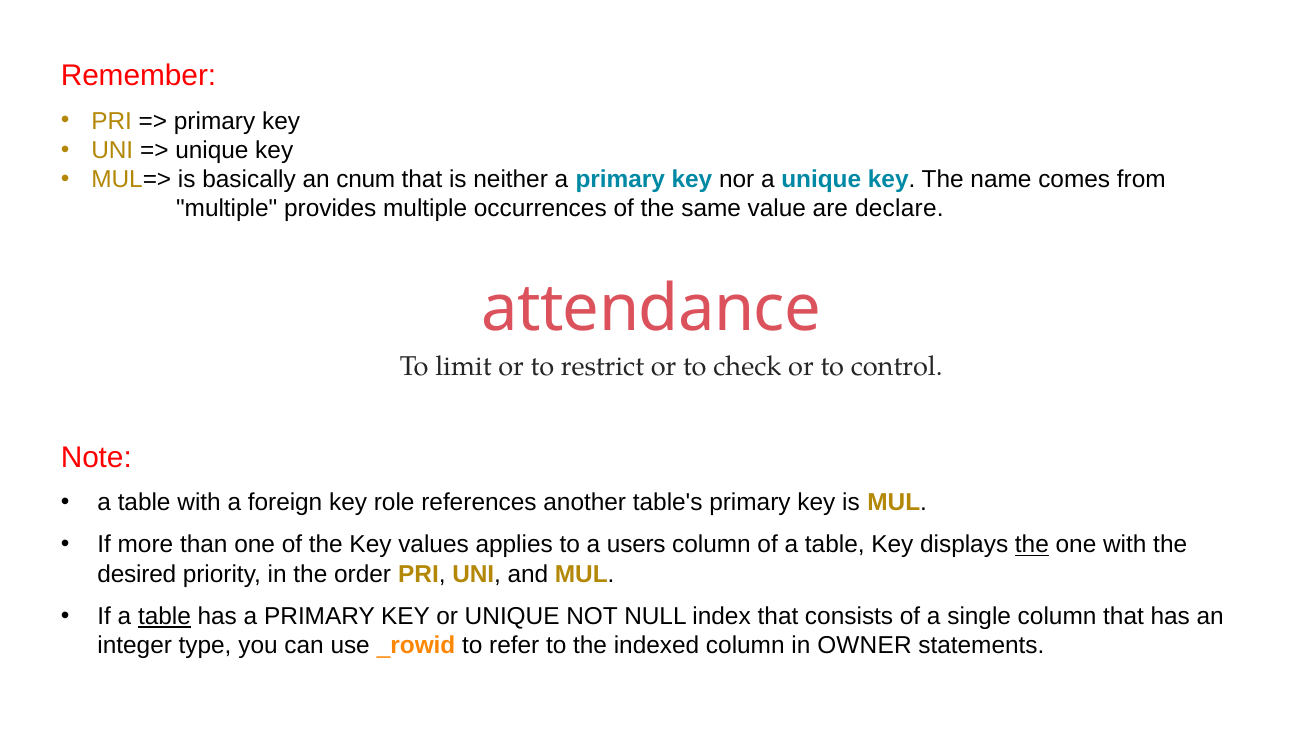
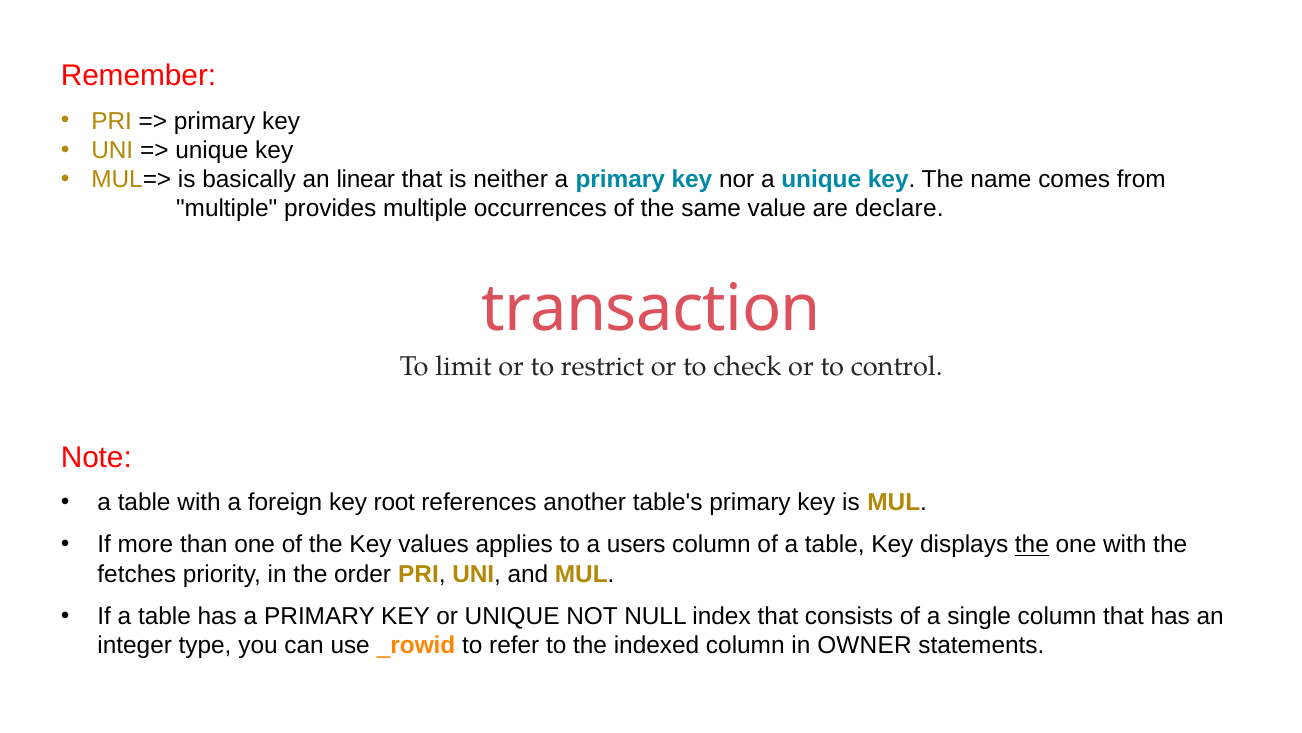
cnum: cnum -> linear
attendance: attendance -> transaction
role: role -> root
desired: desired -> fetches
table at (164, 616) underline: present -> none
